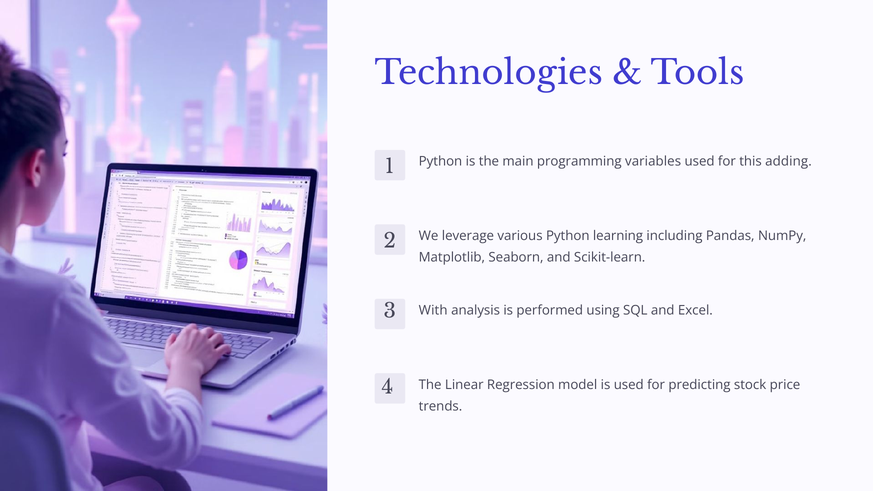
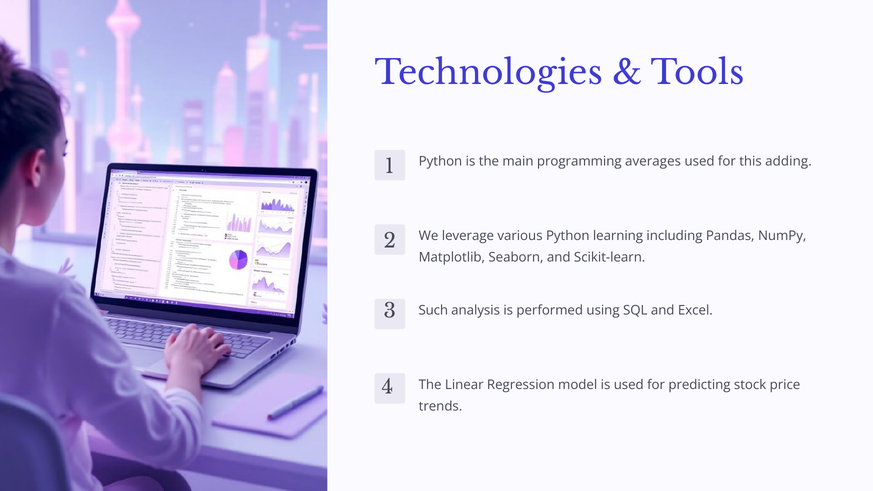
variables: variables -> averages
With: With -> Such
